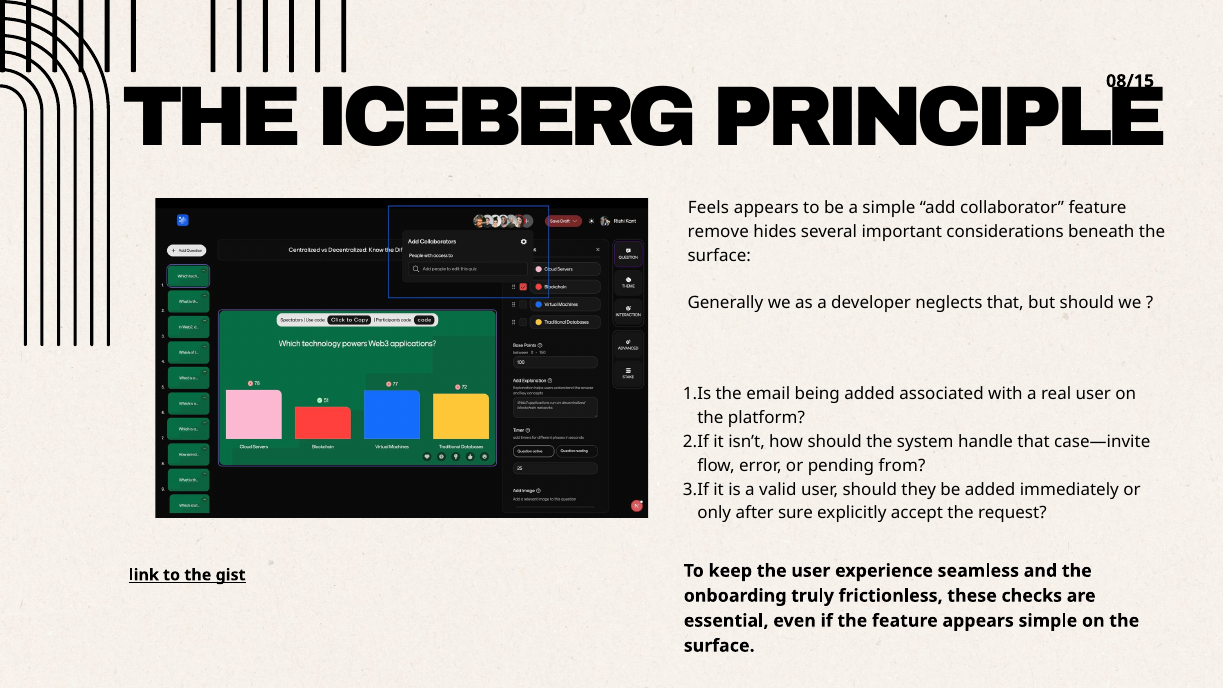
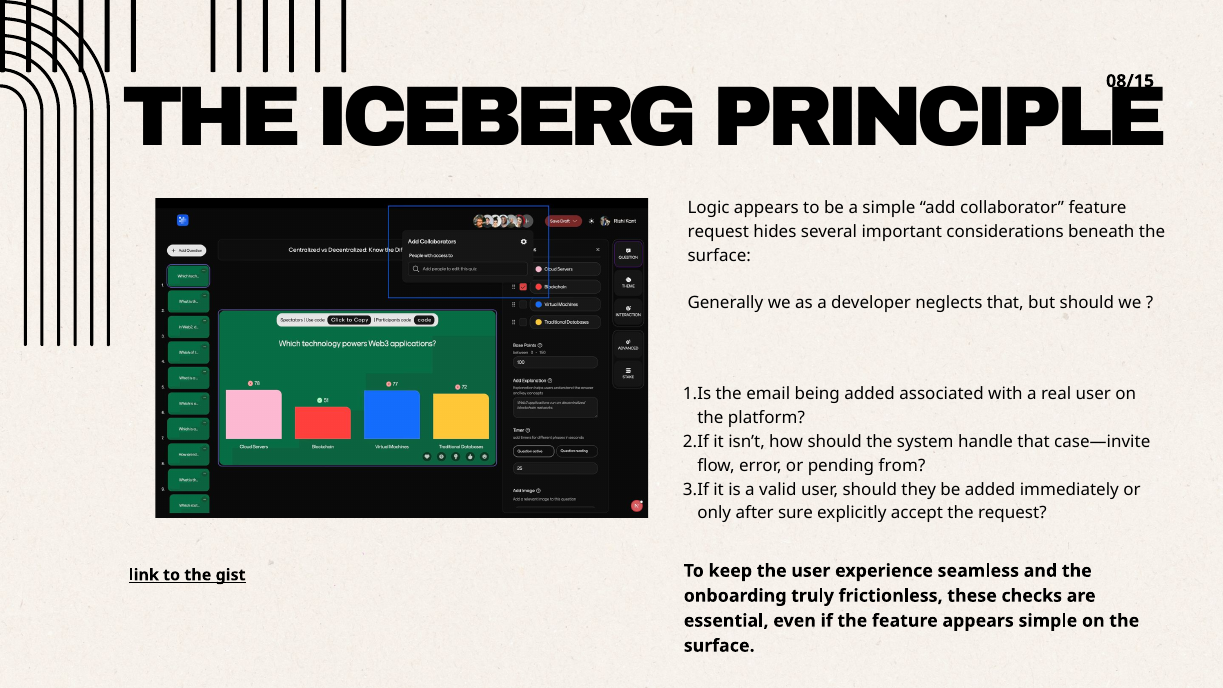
Feels: Feels -> Logic
remove at (718, 232): remove -> request
